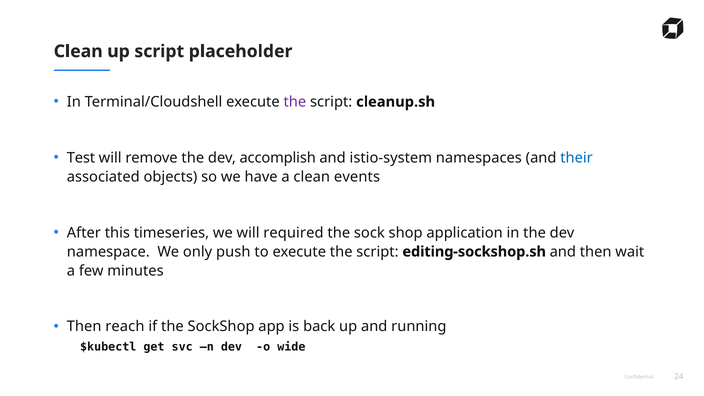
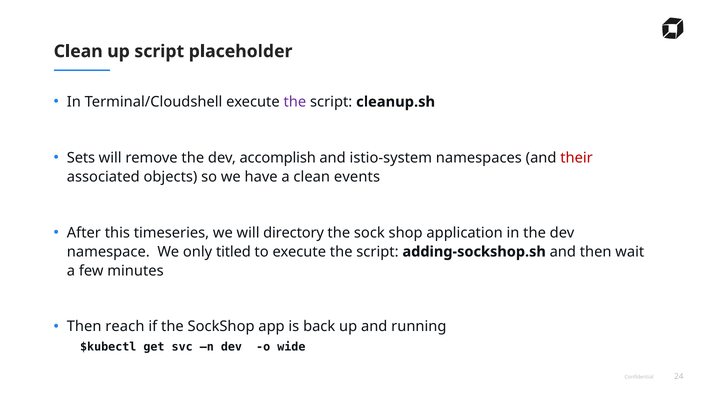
Test: Test -> Sets
their colour: blue -> red
required: required -> directory
push: push -> titled
editing-sockshop.sh: editing-sockshop.sh -> adding-sockshop.sh
